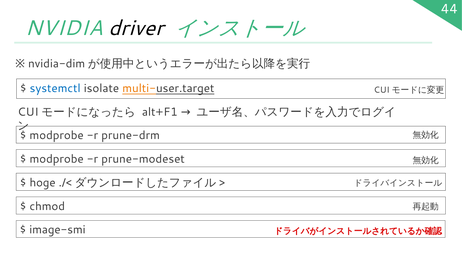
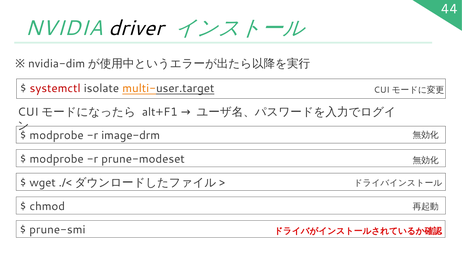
systemctl colour: blue -> red
prune-drm: prune-drm -> image-drm
hoge: hoge -> wget
image-smi: image-smi -> prune-smi
